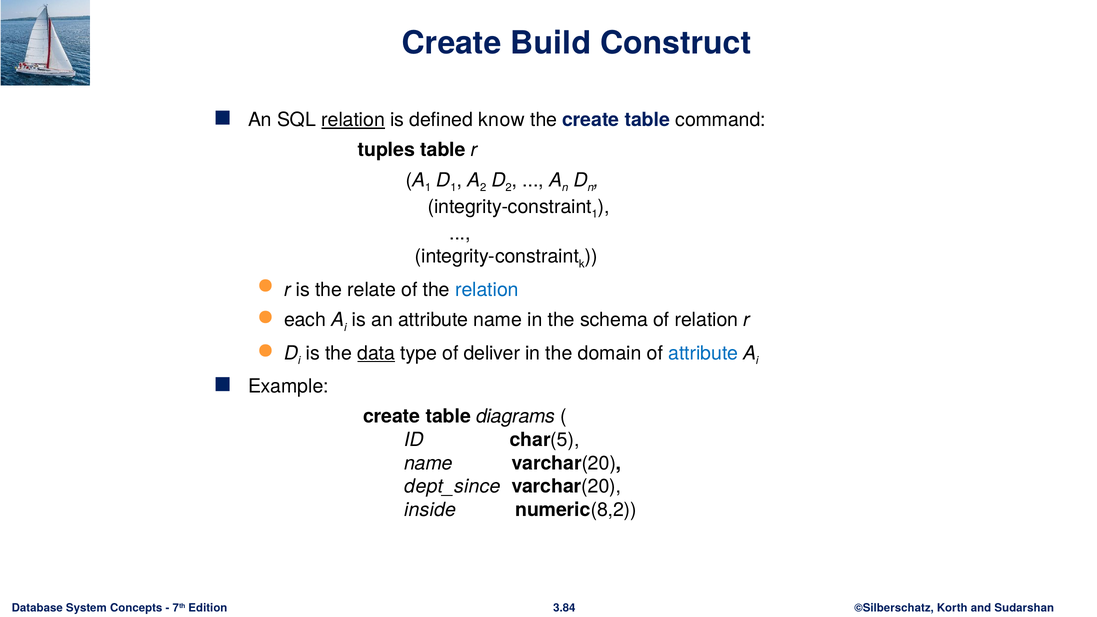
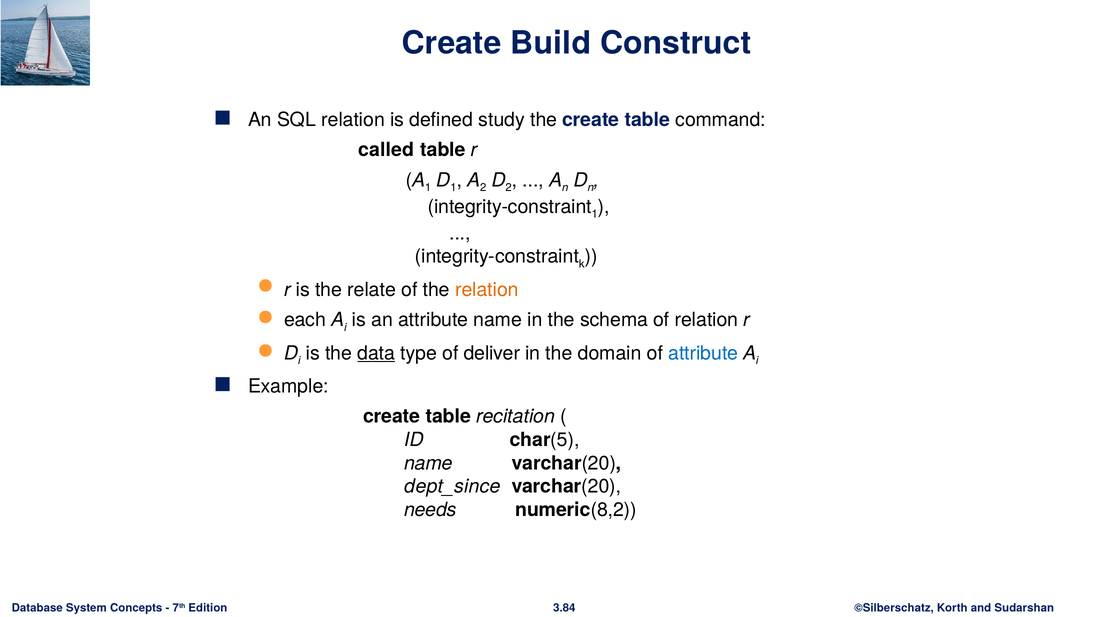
relation at (353, 120) underline: present -> none
know: know -> study
tuples: tuples -> called
relation at (487, 290) colour: blue -> orange
diagrams: diagrams -> recitation
inside: inside -> needs
